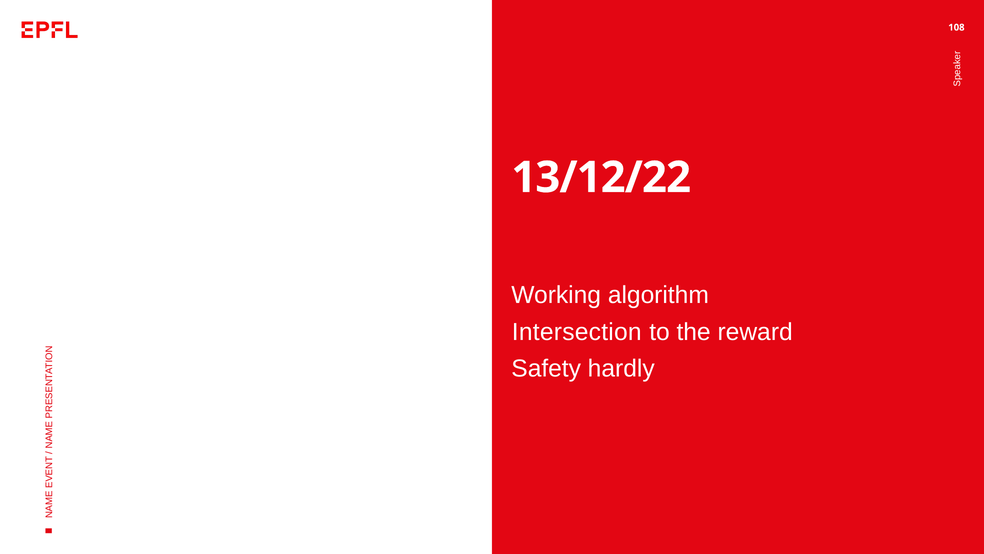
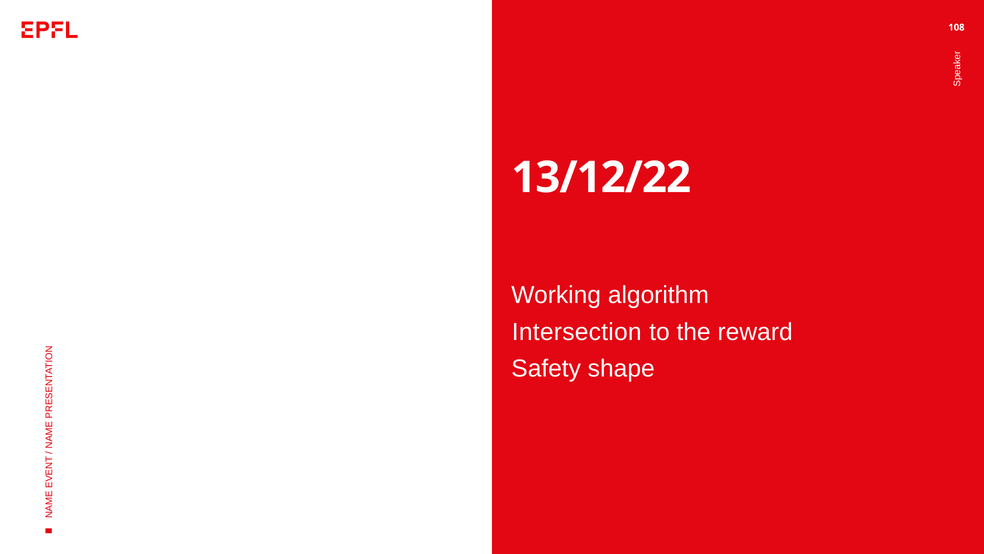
hardly: hardly -> shape
